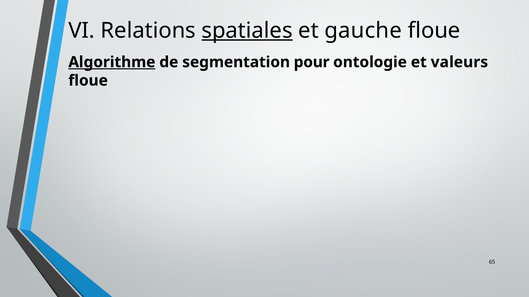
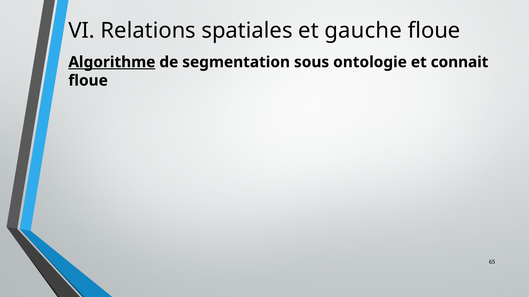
spatiales underline: present -> none
pour: pour -> sous
valeurs: valeurs -> connait
